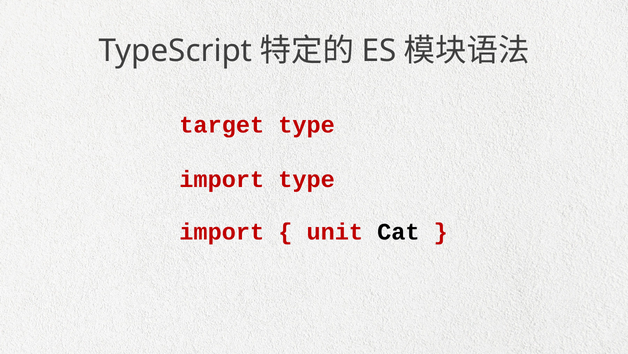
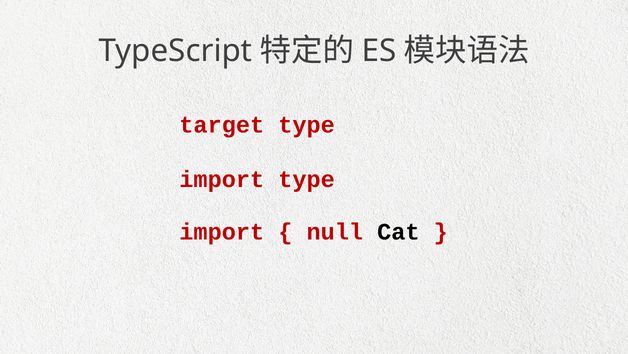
unit: unit -> null
